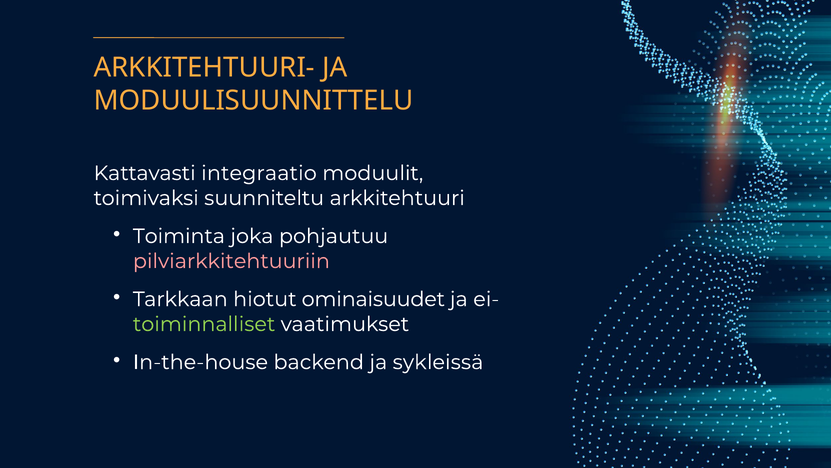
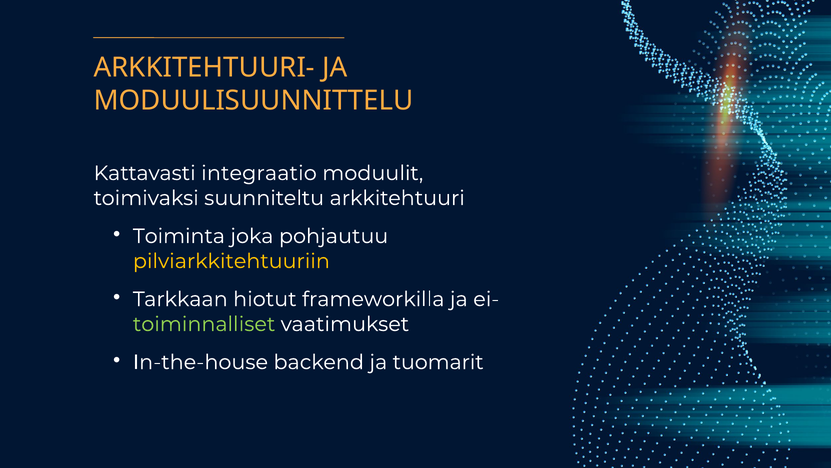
pilviarkkitehtuuriin colour: pink -> yellow
ominaisuudet: ominaisuudet -> frameworkilla
sykleissä: sykleissä -> tuomarit
